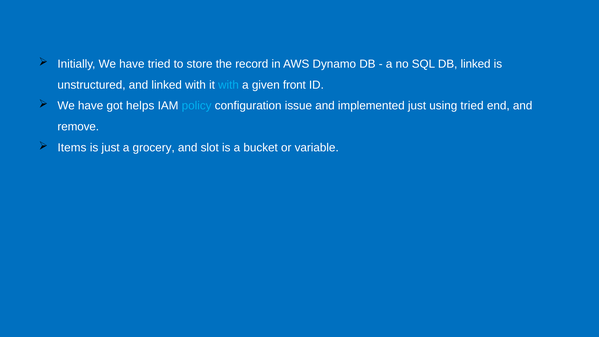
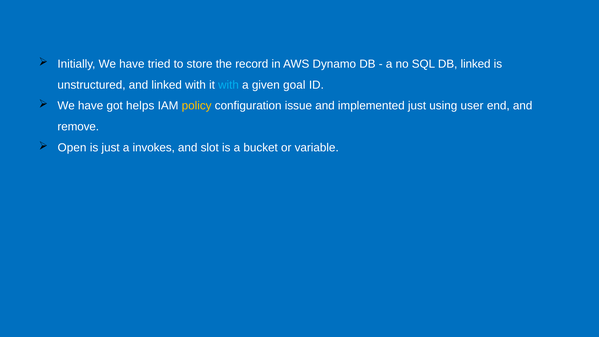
front: front -> goal
policy colour: light blue -> yellow
using tried: tried -> user
Items: Items -> Open
grocery: grocery -> invokes
